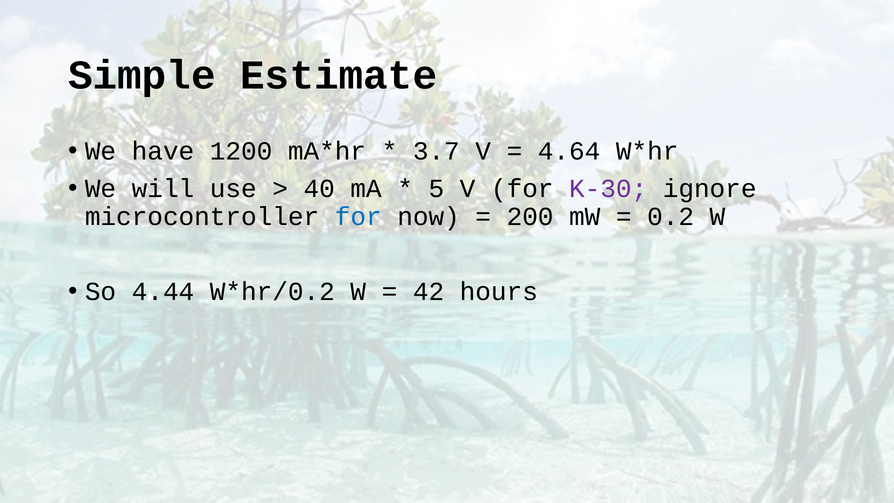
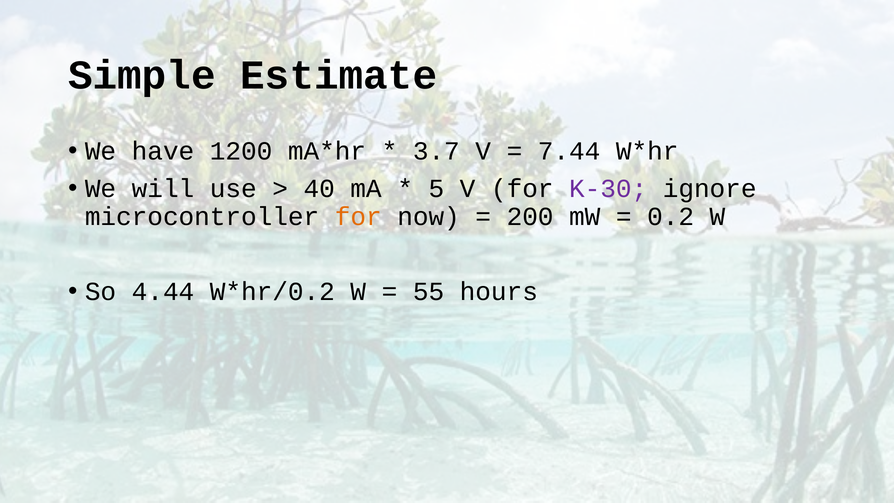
4.64: 4.64 -> 7.44
for at (358, 217) colour: blue -> orange
42: 42 -> 55
